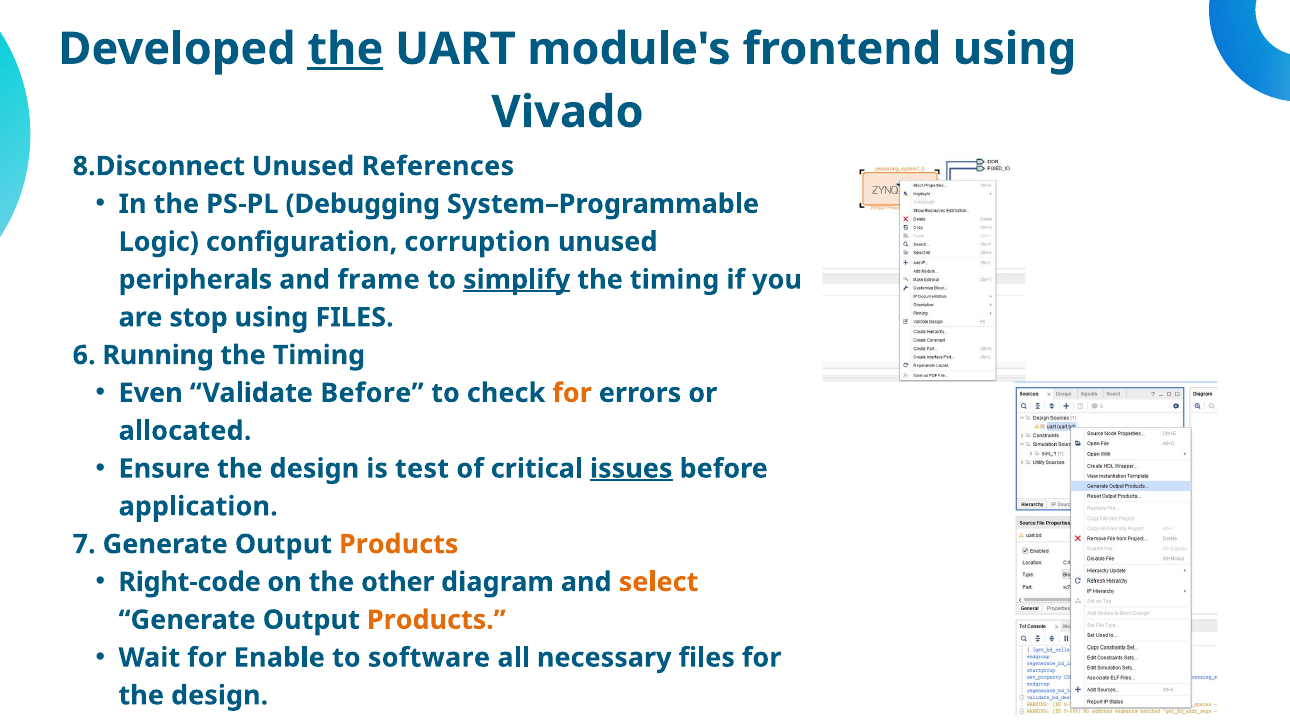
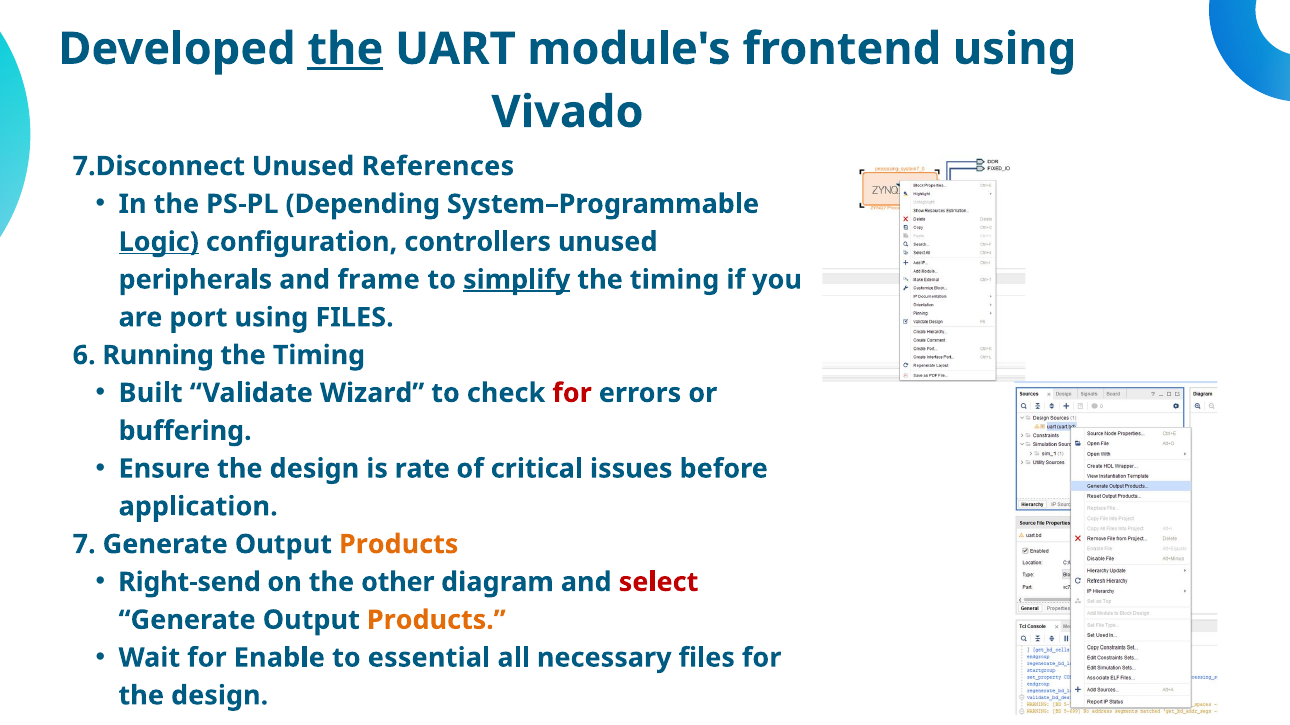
8.Disconnect: 8.Disconnect -> 7.Disconnect
Debugging: Debugging -> Depending
Logic underline: none -> present
corruption: corruption -> controllers
stop: stop -> port
Even: Even -> Built
Validate Before: Before -> Wizard
for at (572, 393) colour: orange -> red
allocated: allocated -> buffering
test: test -> rate
issues underline: present -> none
Right-code: Right-code -> Right-send
select colour: orange -> red
software: software -> essential
